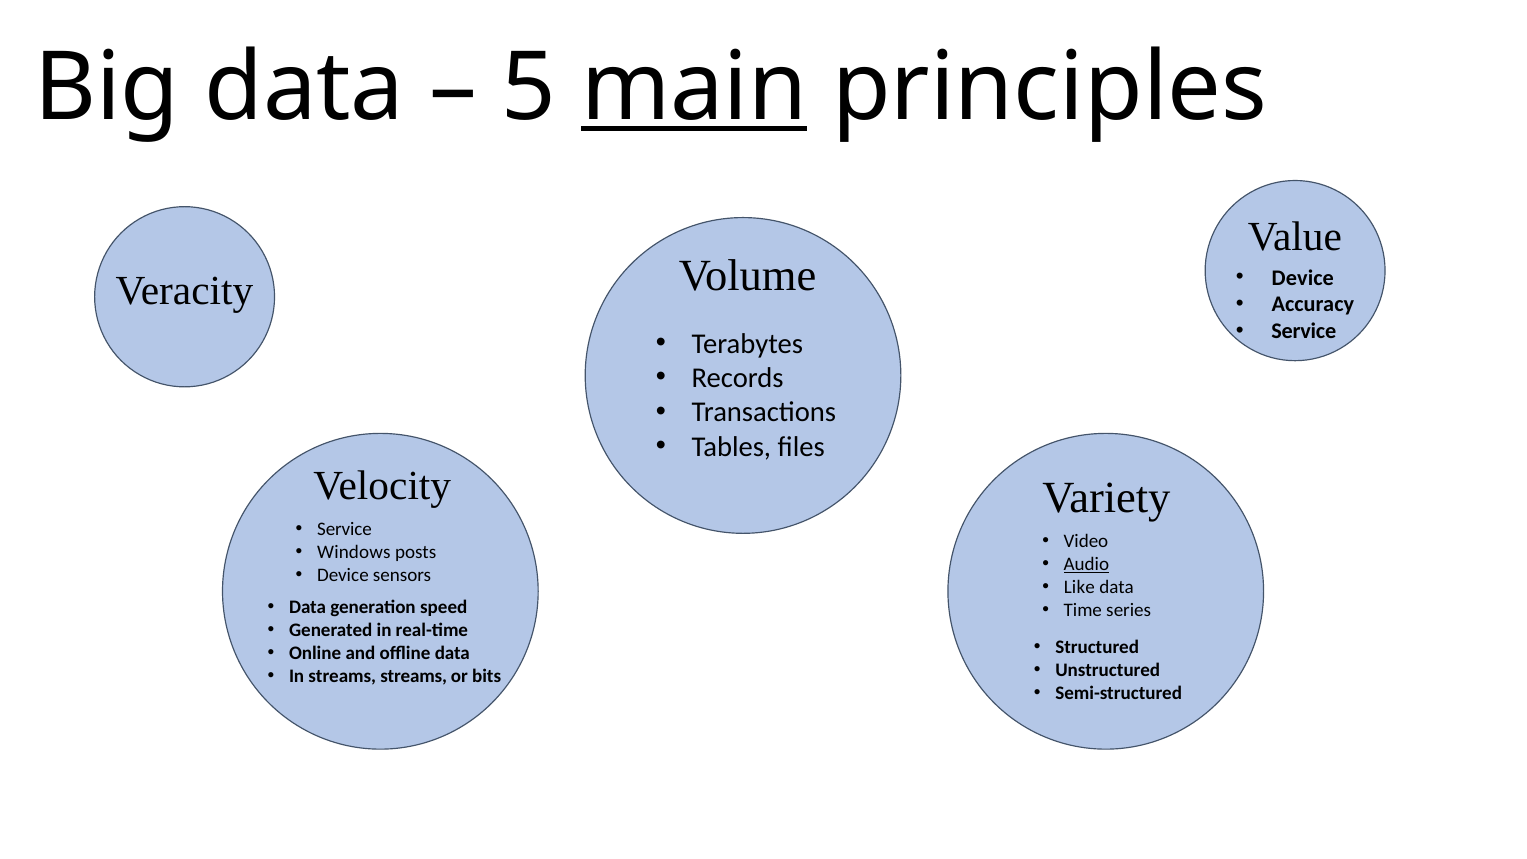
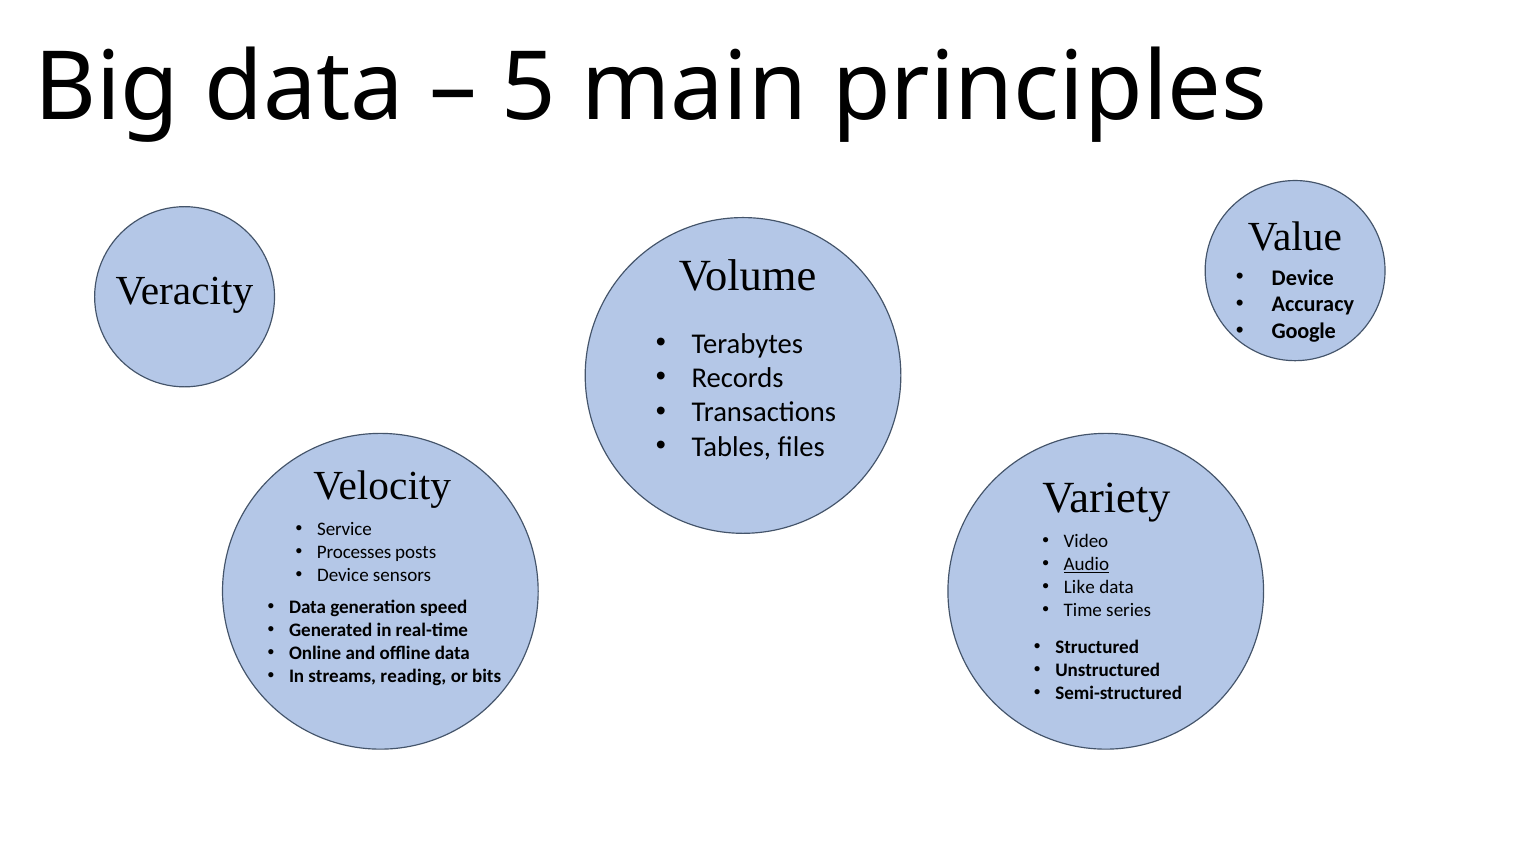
main underline: present -> none
Service at (1304, 331): Service -> Google
Windows: Windows -> Processes
streams streams: streams -> reading
